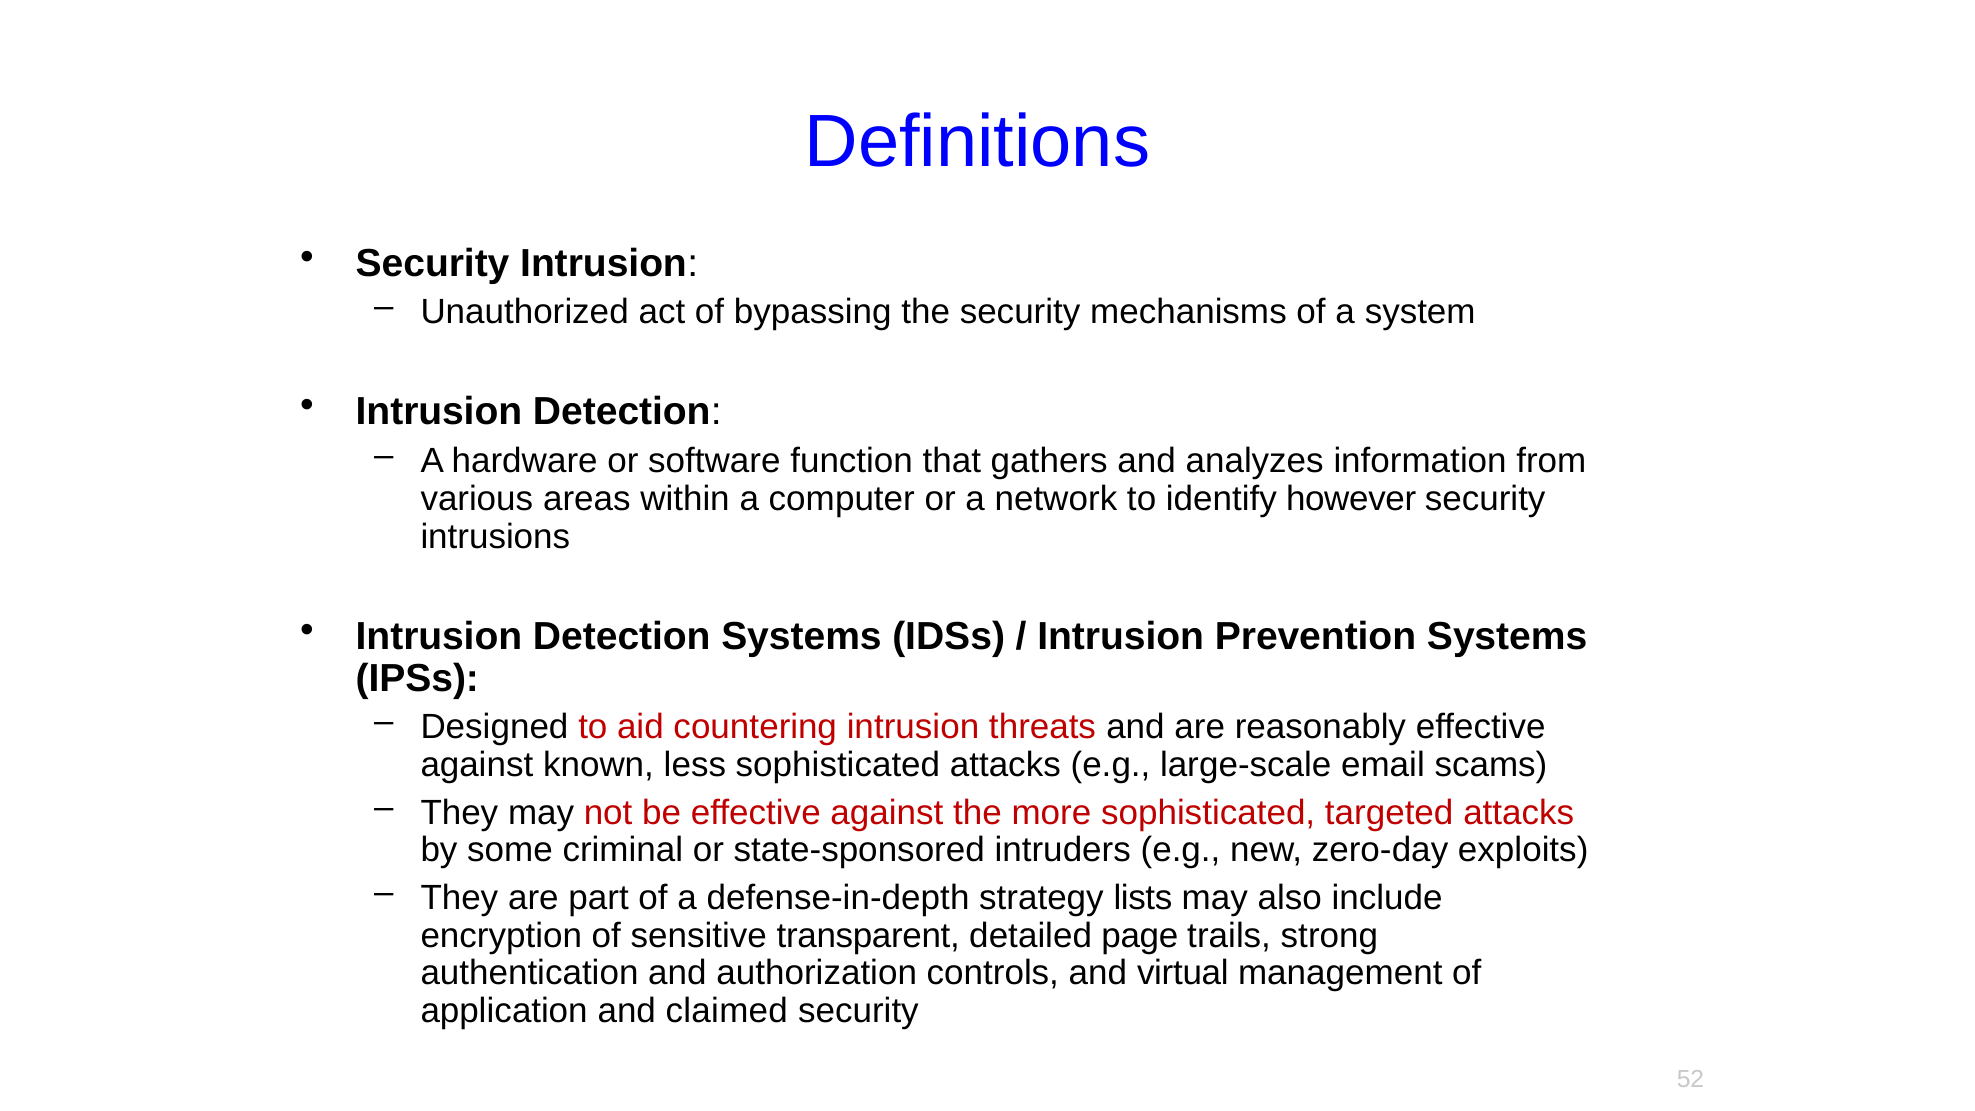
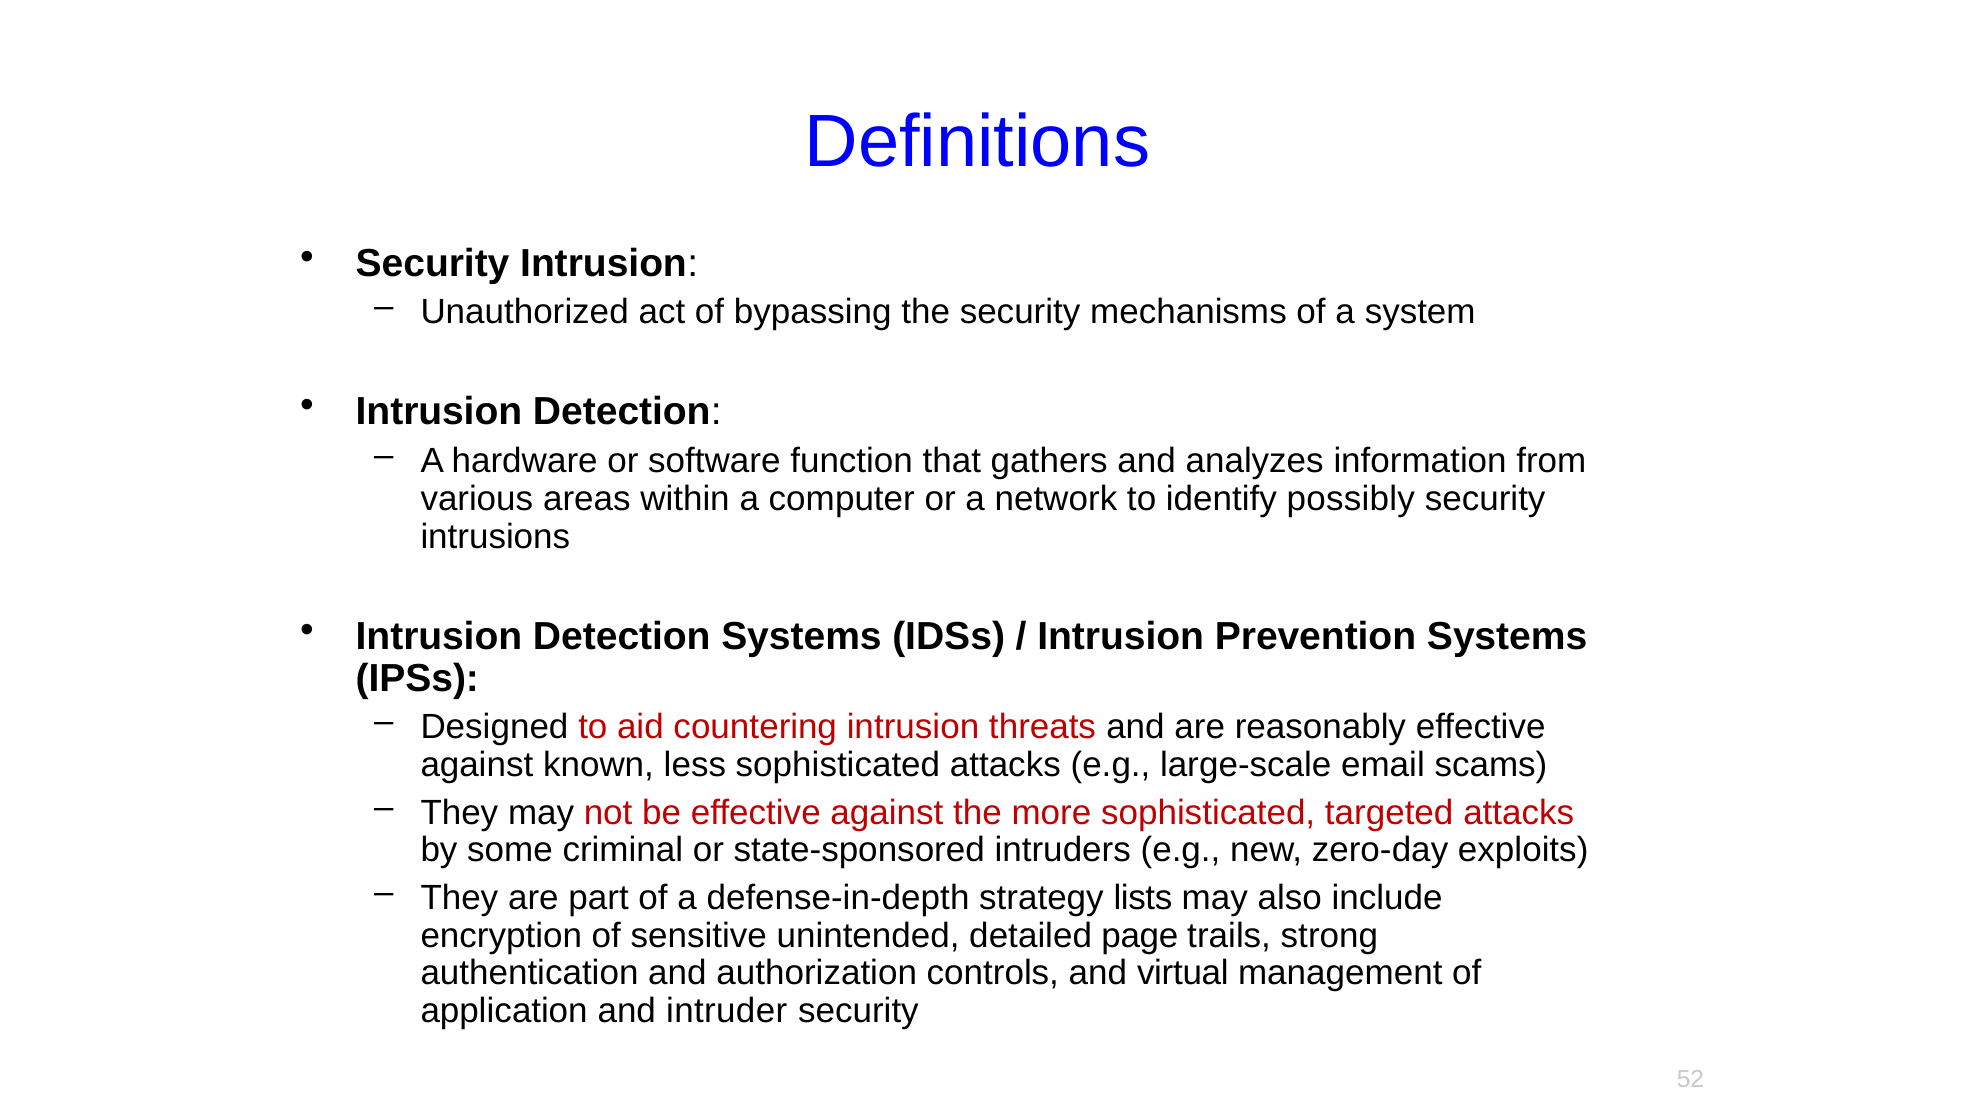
however: however -> possibly
transparent: transparent -> unintended
claimed: claimed -> intruder
